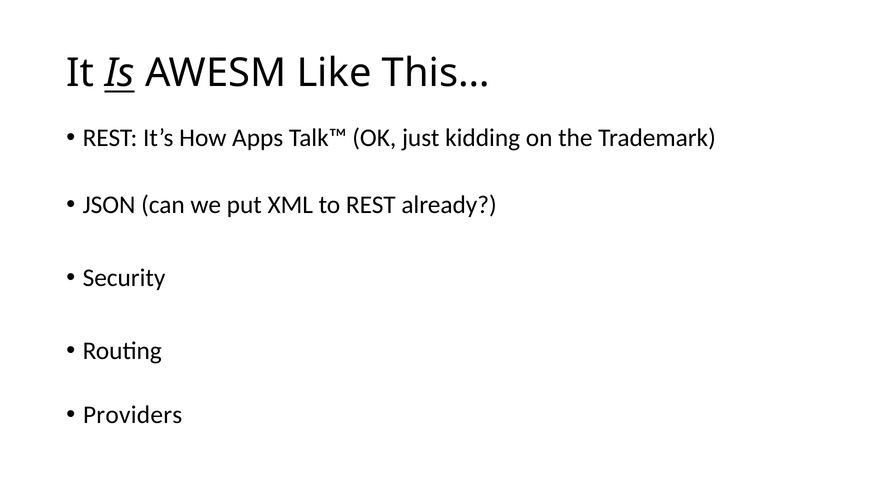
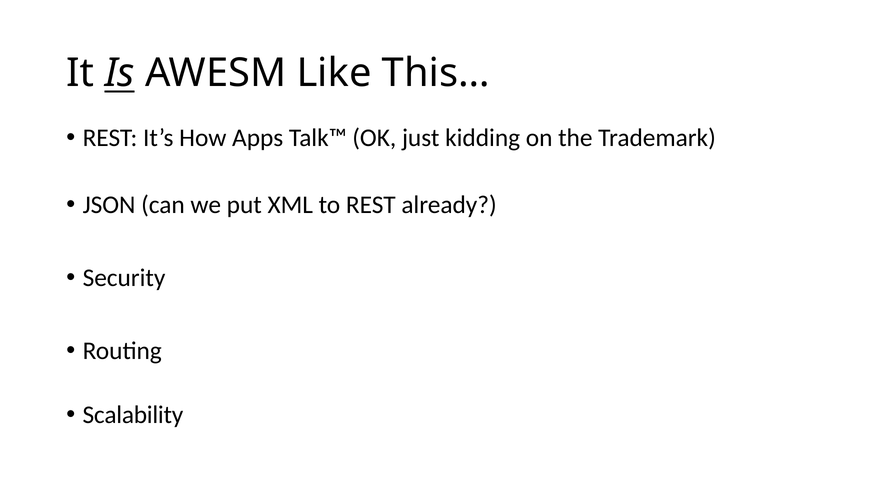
Providers: Providers -> Scalability
